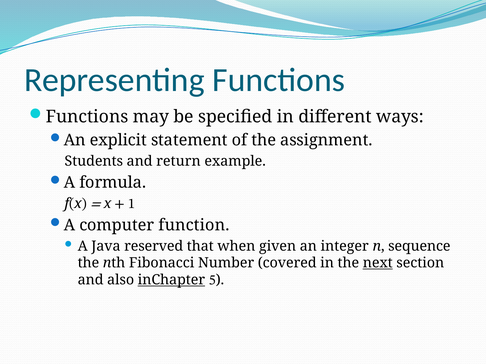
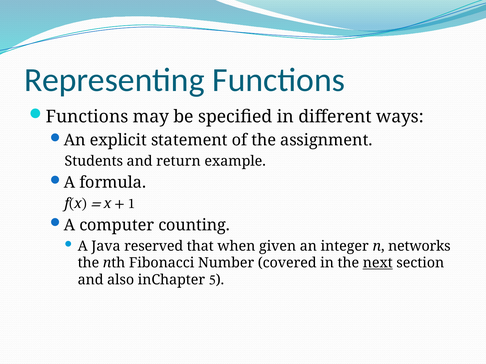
function: function -> counting
sequence: sequence -> networks
inChapter underline: present -> none
